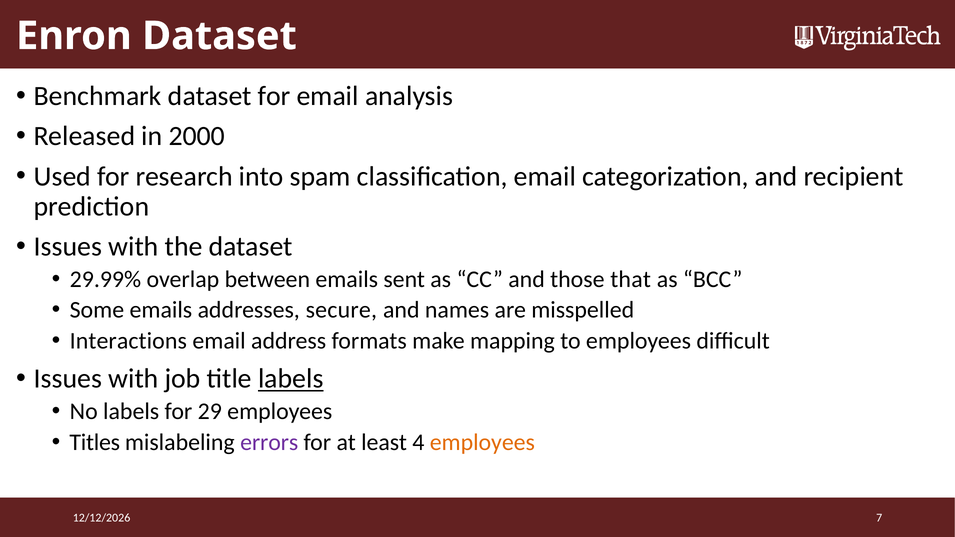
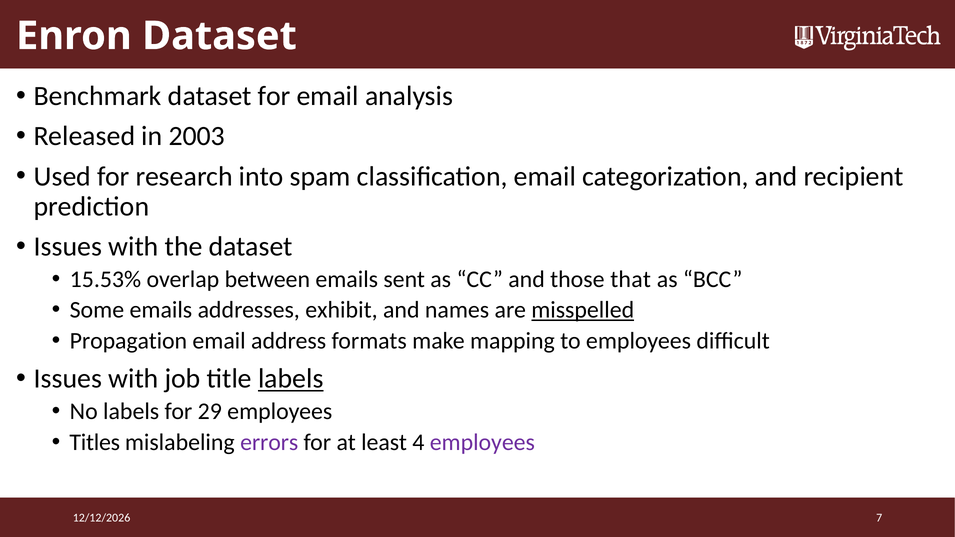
2000: 2000 -> 2003
29.99%: 29.99% -> 15.53%
secure: secure -> exhibit
misspelled underline: none -> present
Interactions: Interactions -> Propagation
employees at (482, 442) colour: orange -> purple
